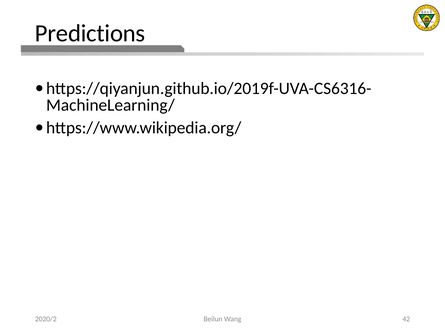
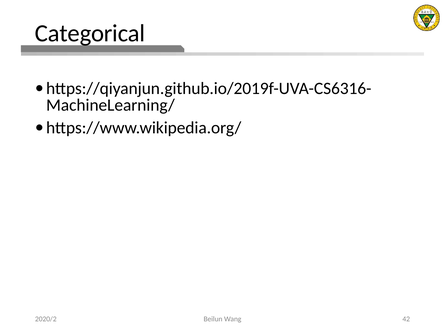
Predictions: Predictions -> Categorical
